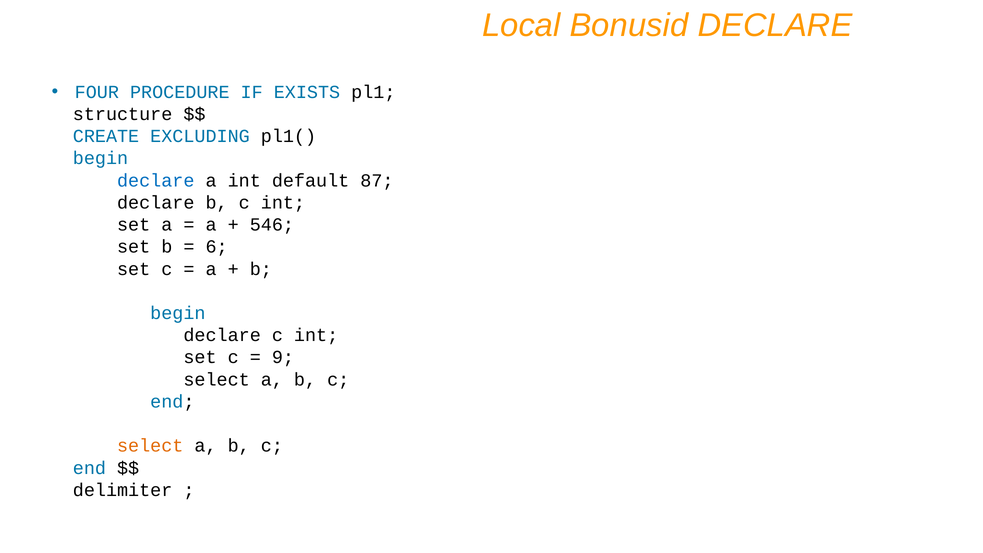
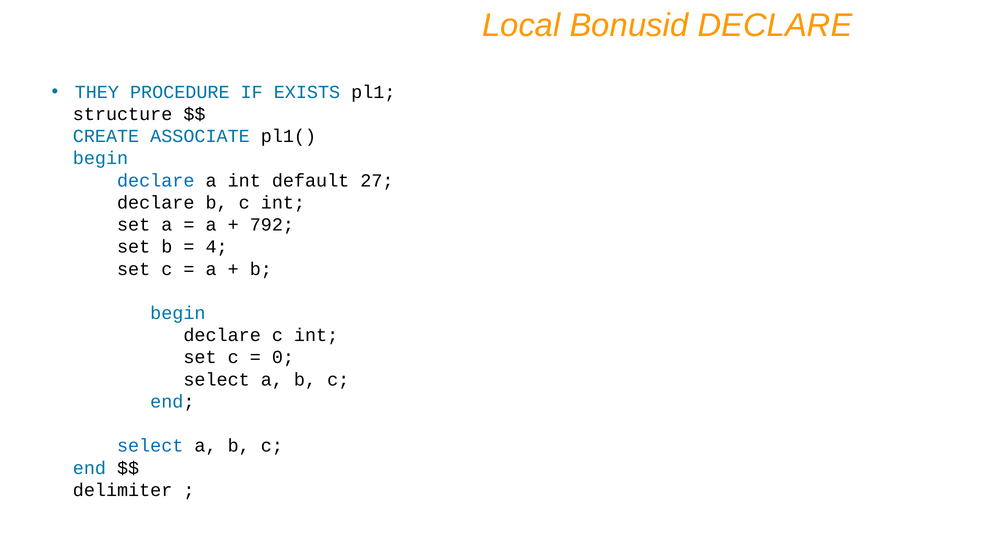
FOUR: FOUR -> THEY
EXCLUDING: EXCLUDING -> ASSOCIATE
87: 87 -> 27
546: 546 -> 792
6: 6 -> 4
9: 9 -> 0
select at (150, 446) colour: orange -> blue
